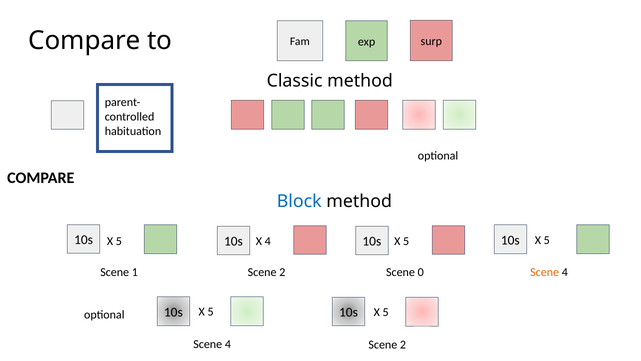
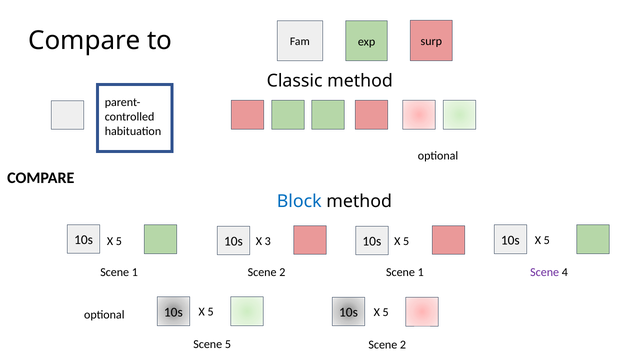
X 4: 4 -> 3
0 at (421, 272): 0 -> 1
Scene at (545, 272) colour: orange -> purple
4 at (228, 344): 4 -> 5
